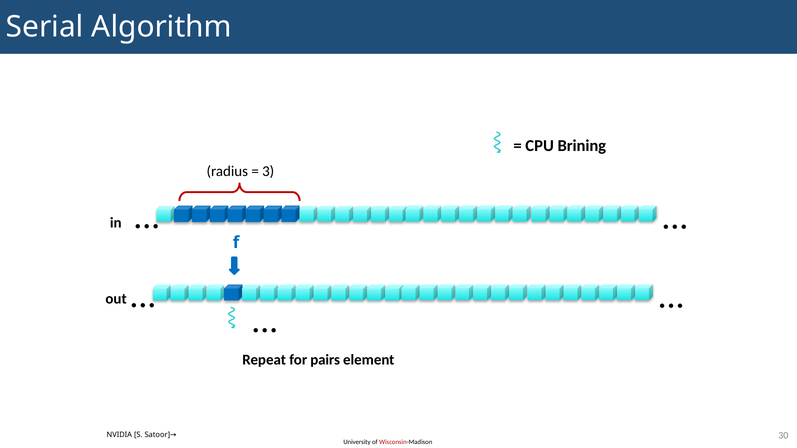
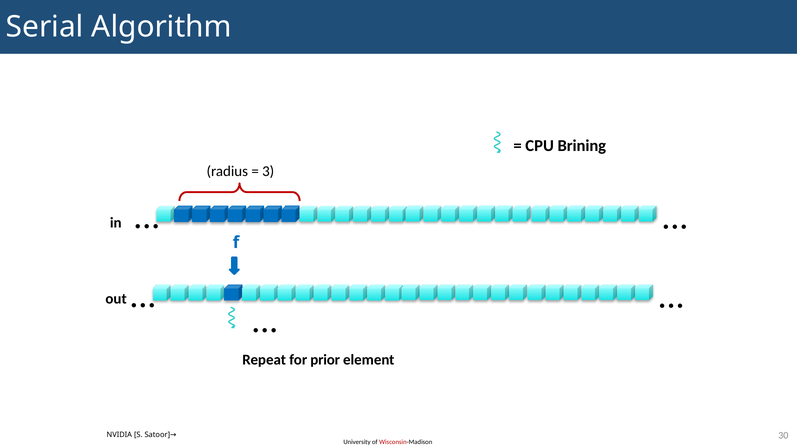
pairs: pairs -> prior
